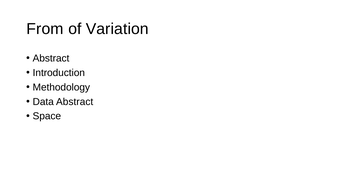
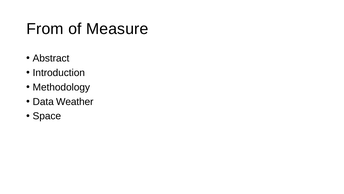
Variation: Variation -> Measure
Data Abstract: Abstract -> Weather
